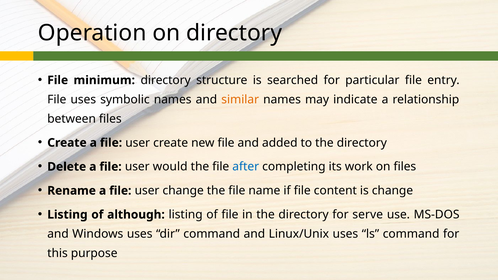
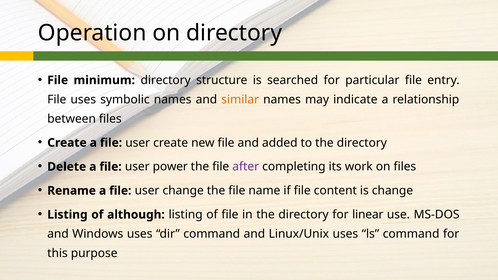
would: would -> power
after colour: blue -> purple
serve: serve -> linear
